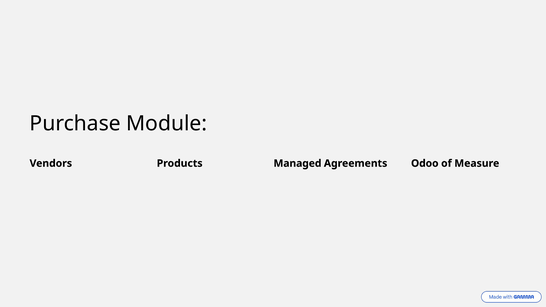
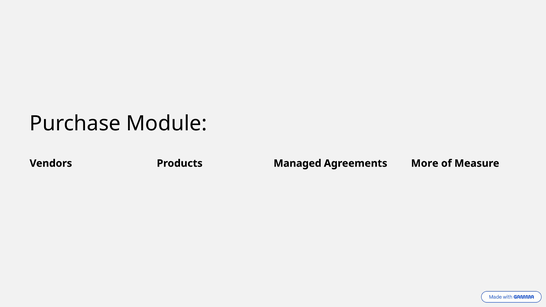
Odoo: Odoo -> More
